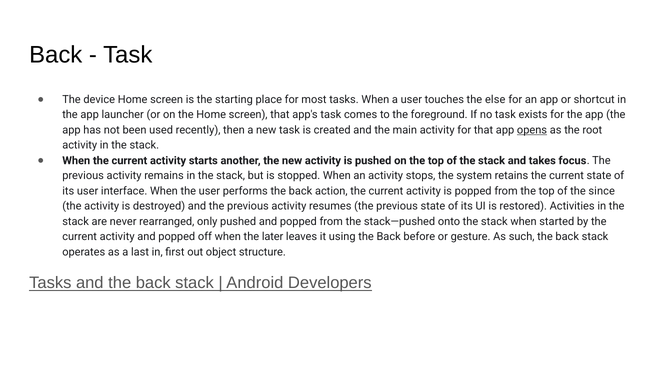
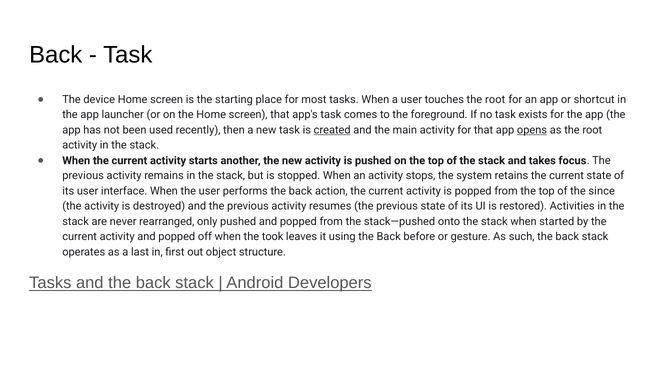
touches the else: else -> root
created underline: none -> present
later: later -> took
